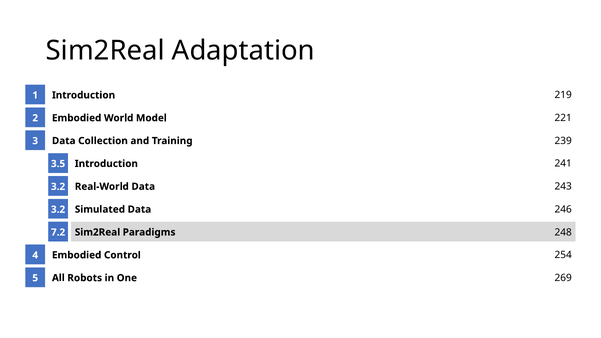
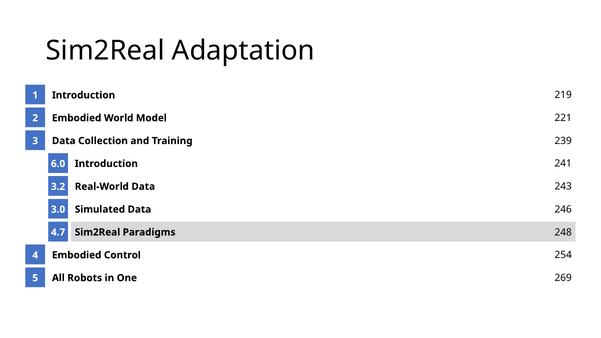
3.5: 3.5 -> 6.0
3.2 at (58, 209): 3.2 -> 3.0
7.2: 7.2 -> 4.7
